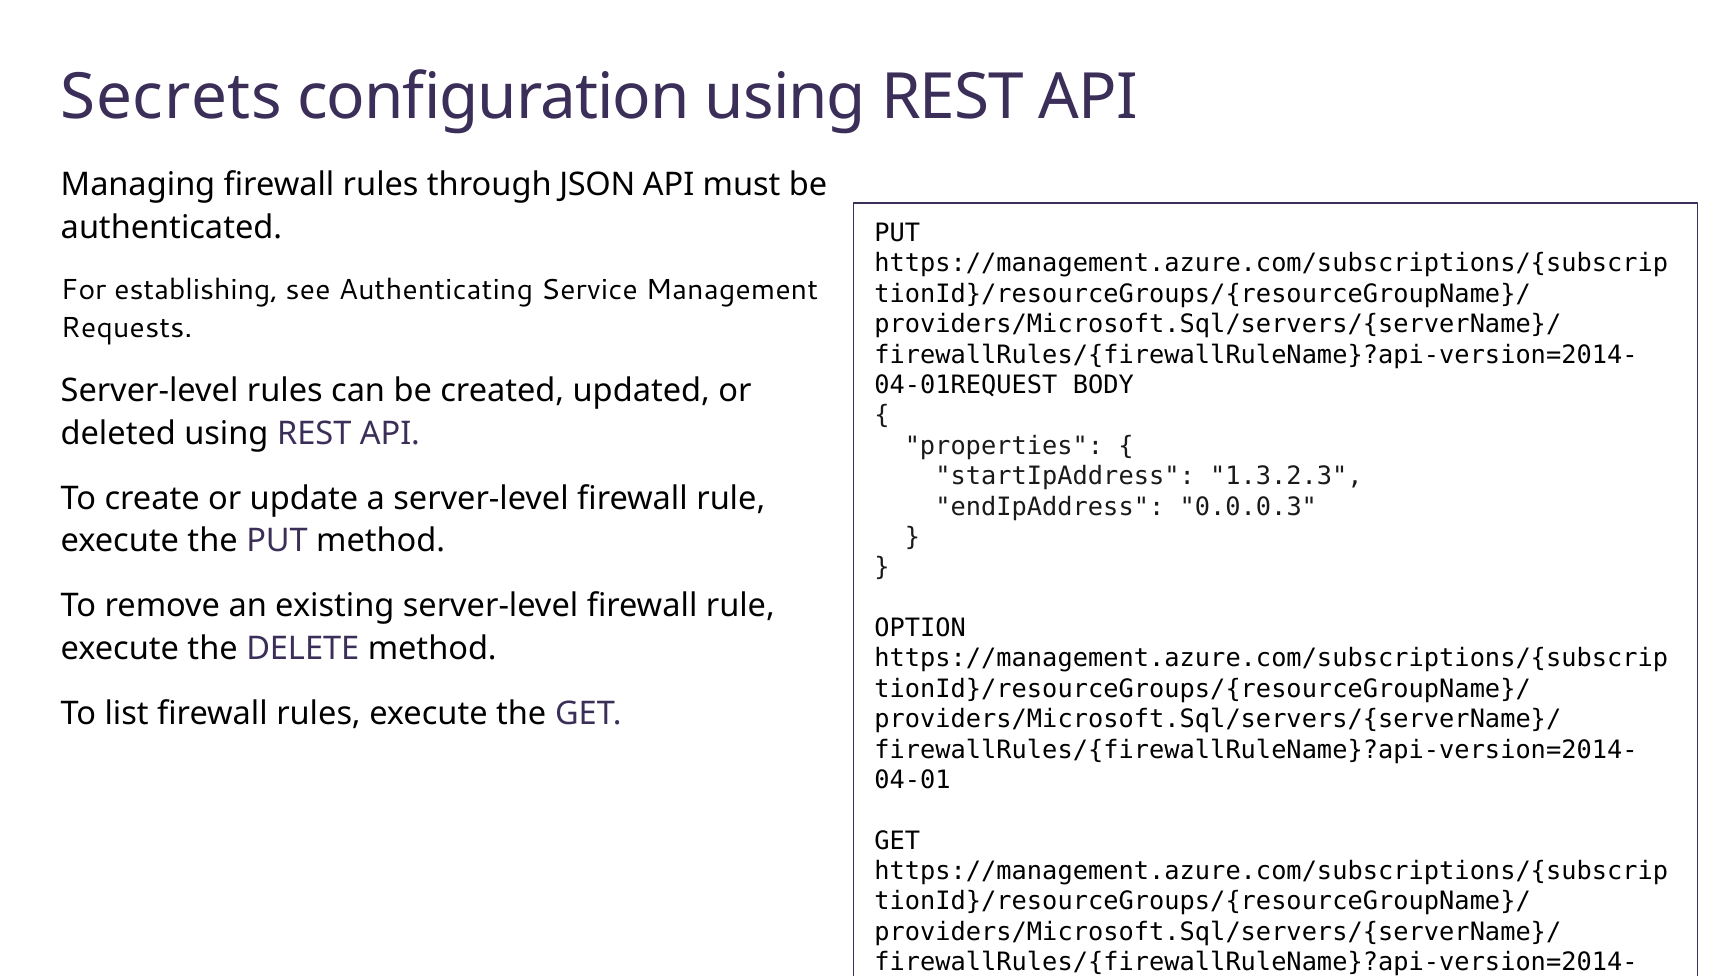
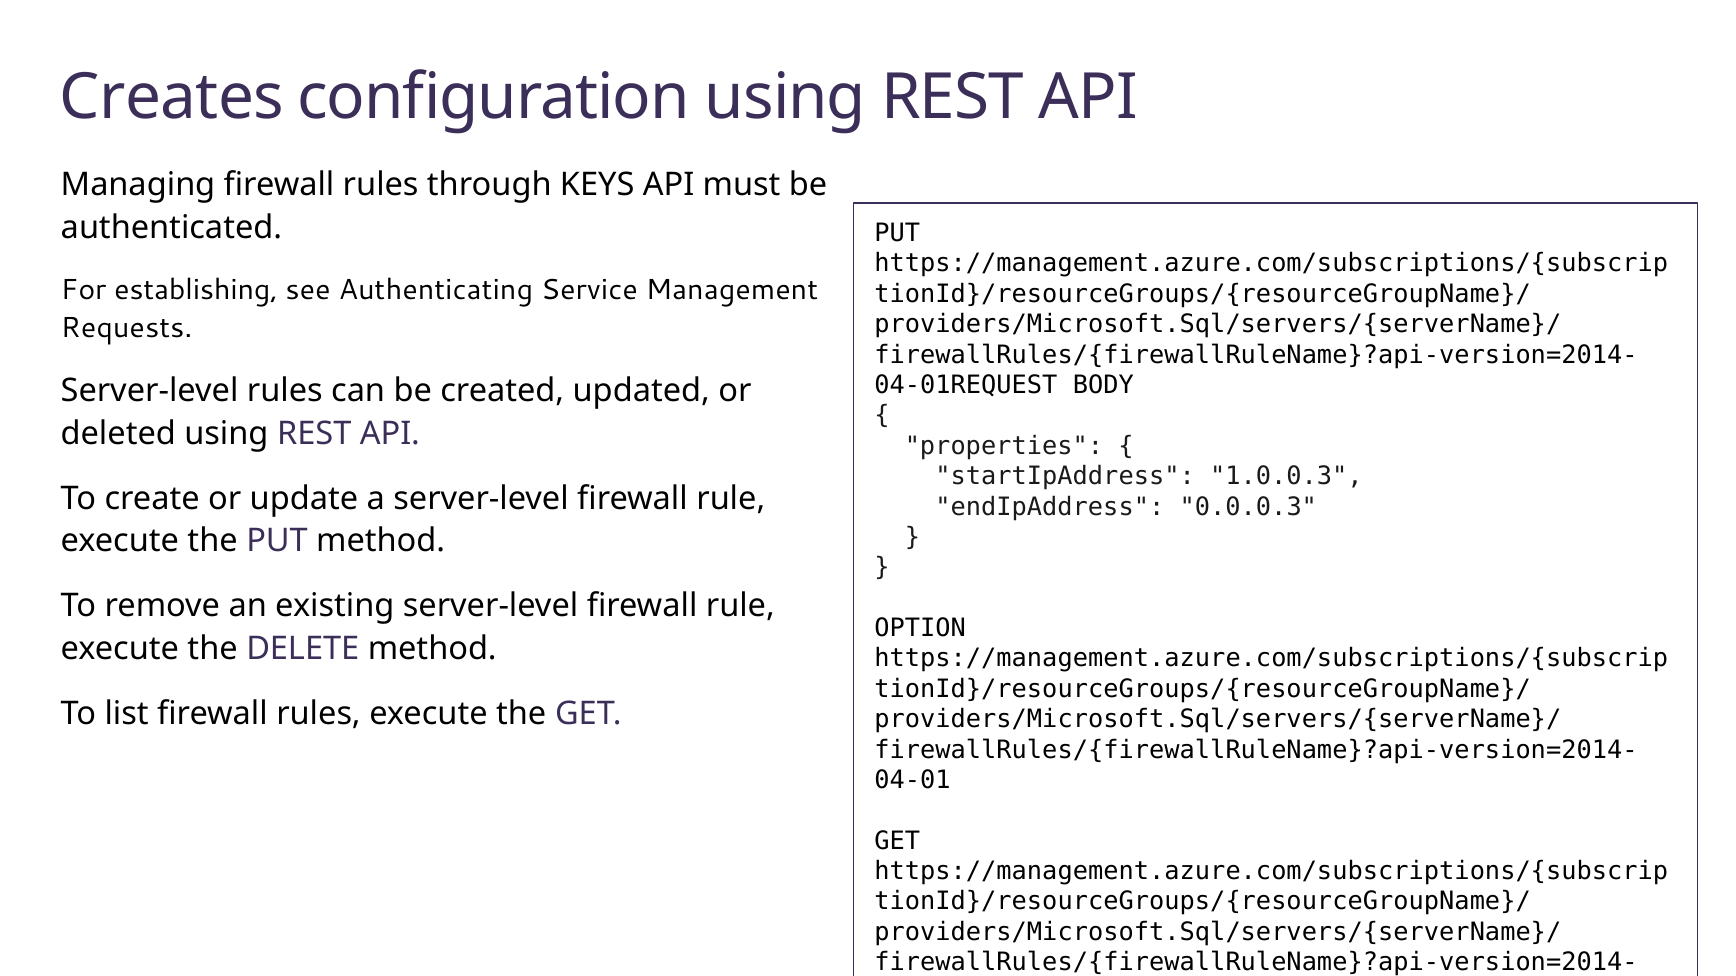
Secrets: Secrets -> Creates
JSON: JSON -> KEYS
1.3.2.3: 1.3.2.3 -> 1.0.0.3
